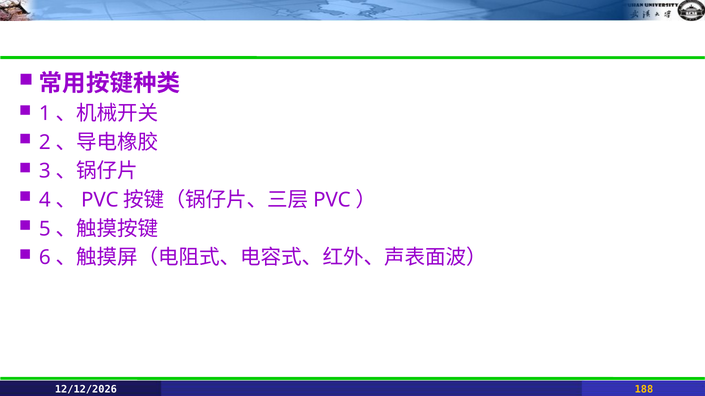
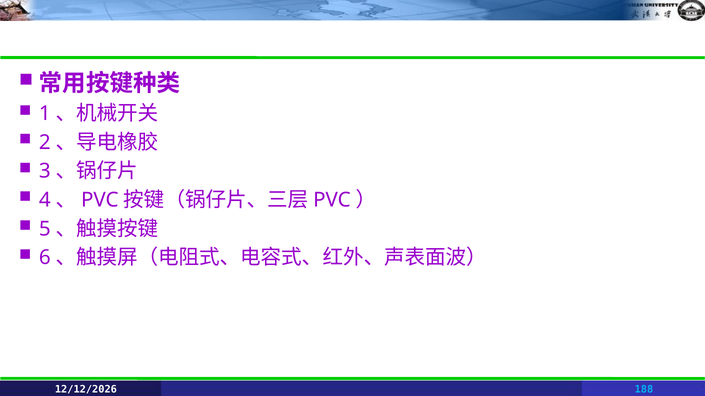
188 colour: yellow -> light blue
